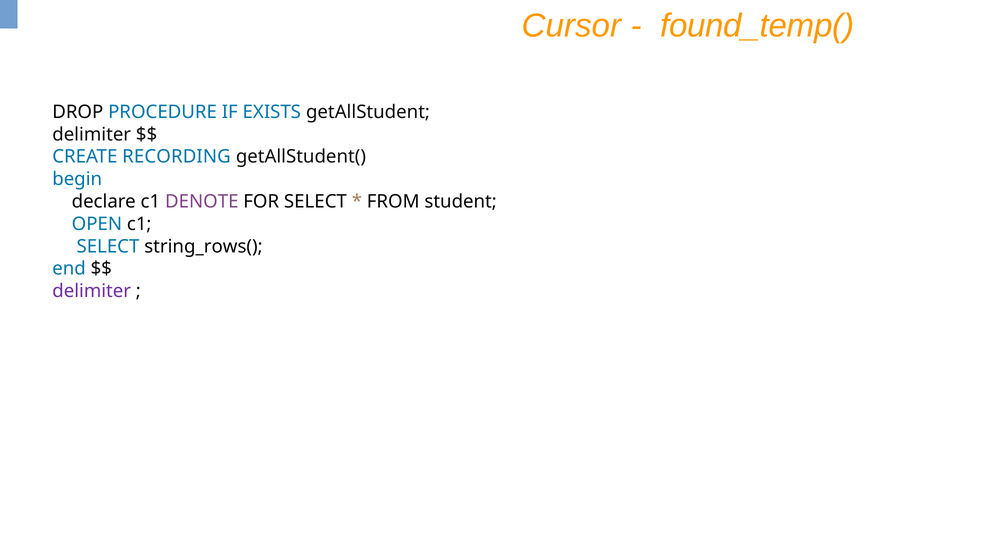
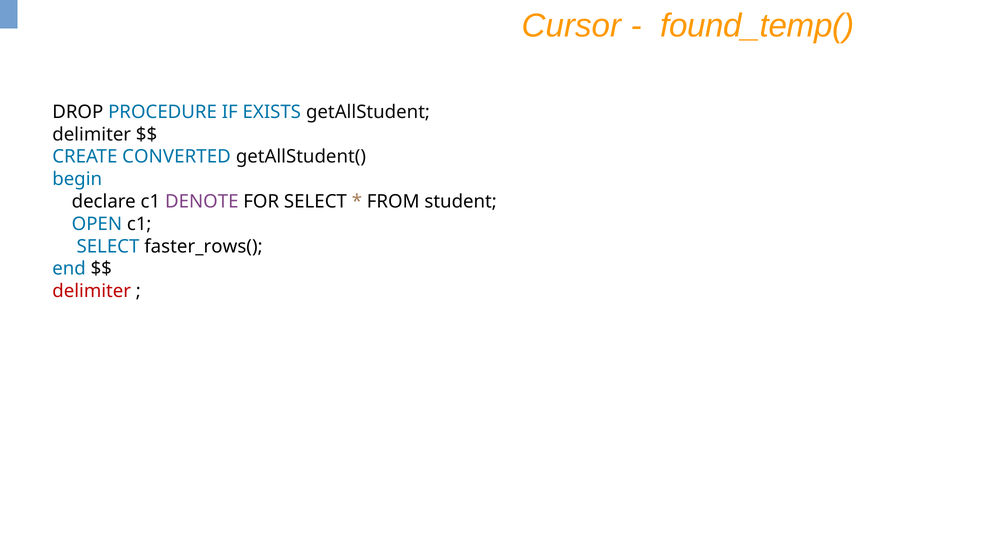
RECORDING: RECORDING -> CONVERTED
string_rows(: string_rows( -> faster_rows(
delimiter at (92, 291) colour: purple -> red
